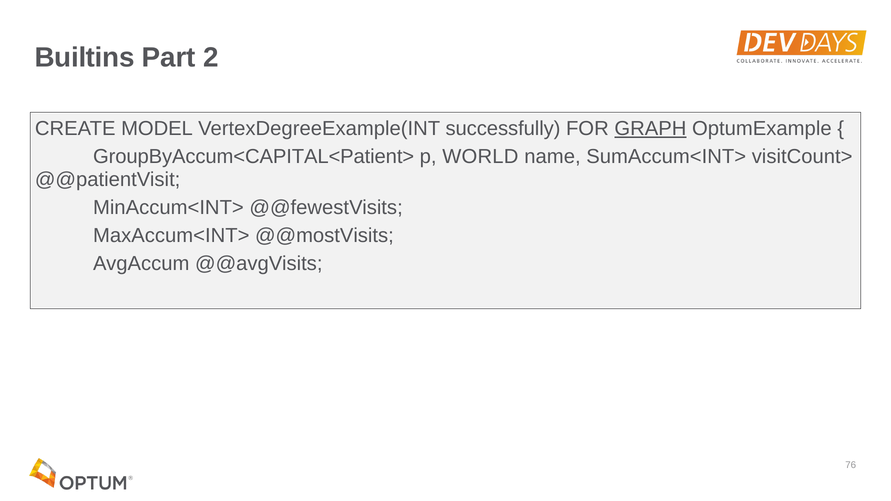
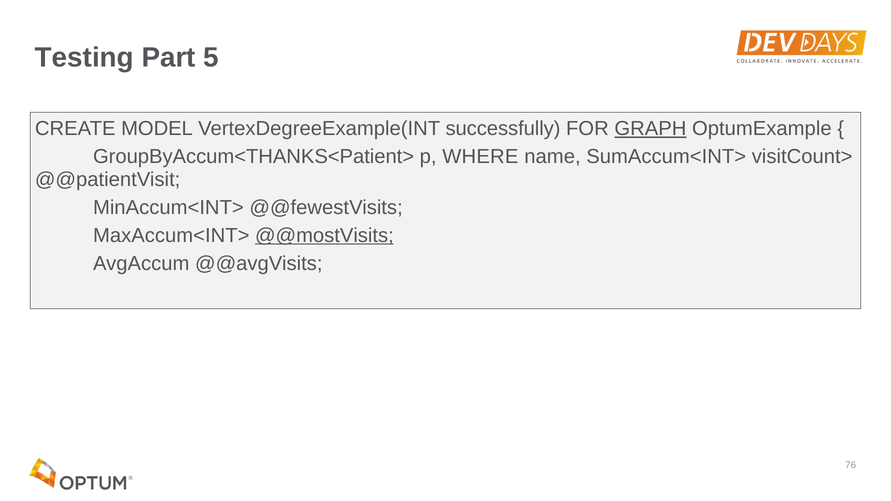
Builtins: Builtins -> Testing
2: 2 -> 5
GroupByAccum<CAPITAL<Patient>: GroupByAccum<CAPITAL<Patient> -> GroupByAccum<THANKS<Patient>
WORLD: WORLD -> WHERE
@@mostVisits underline: none -> present
